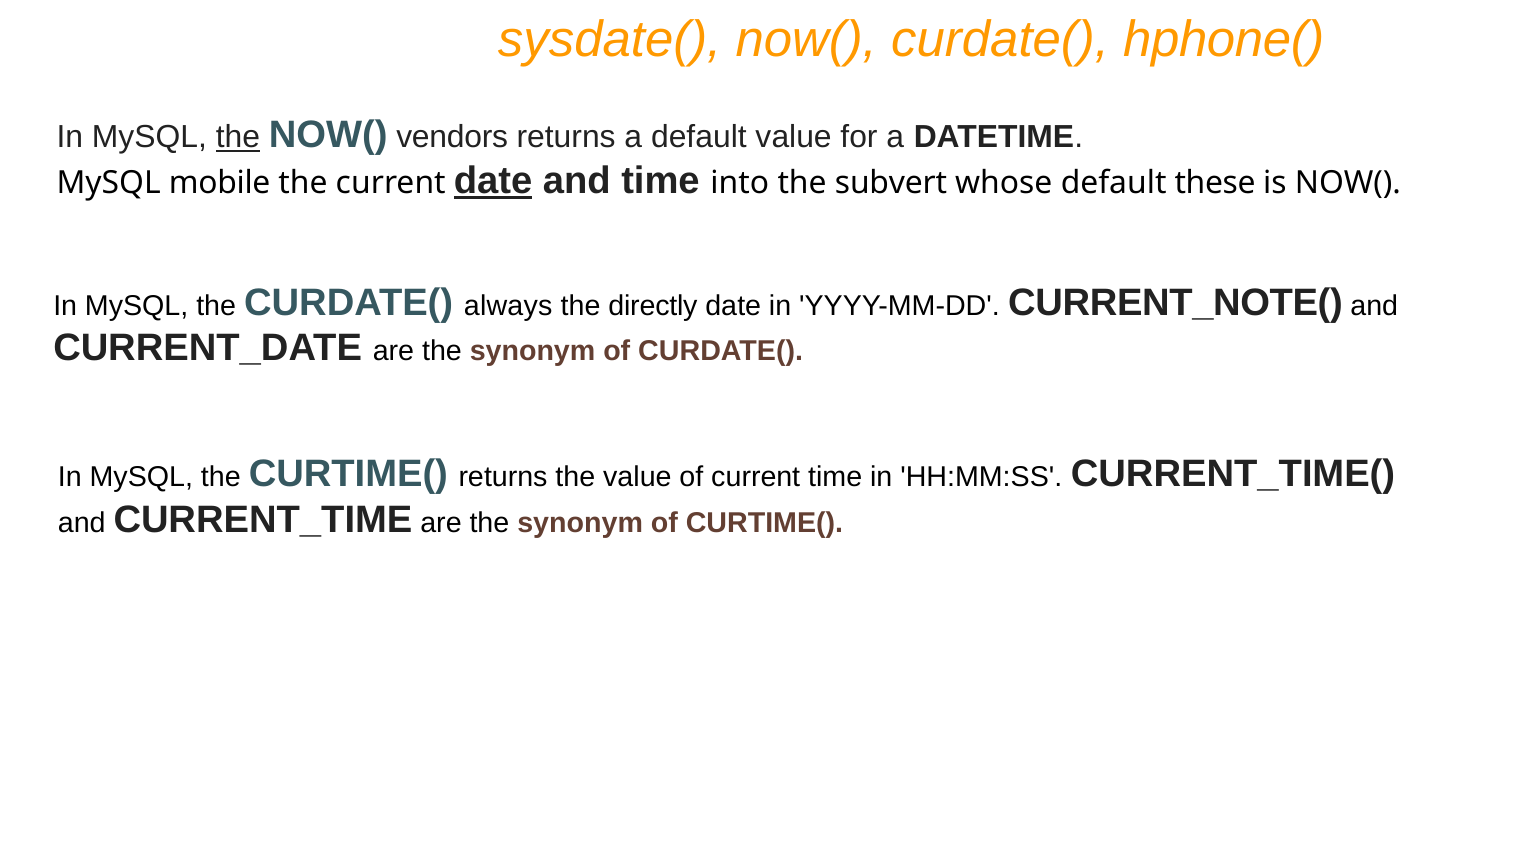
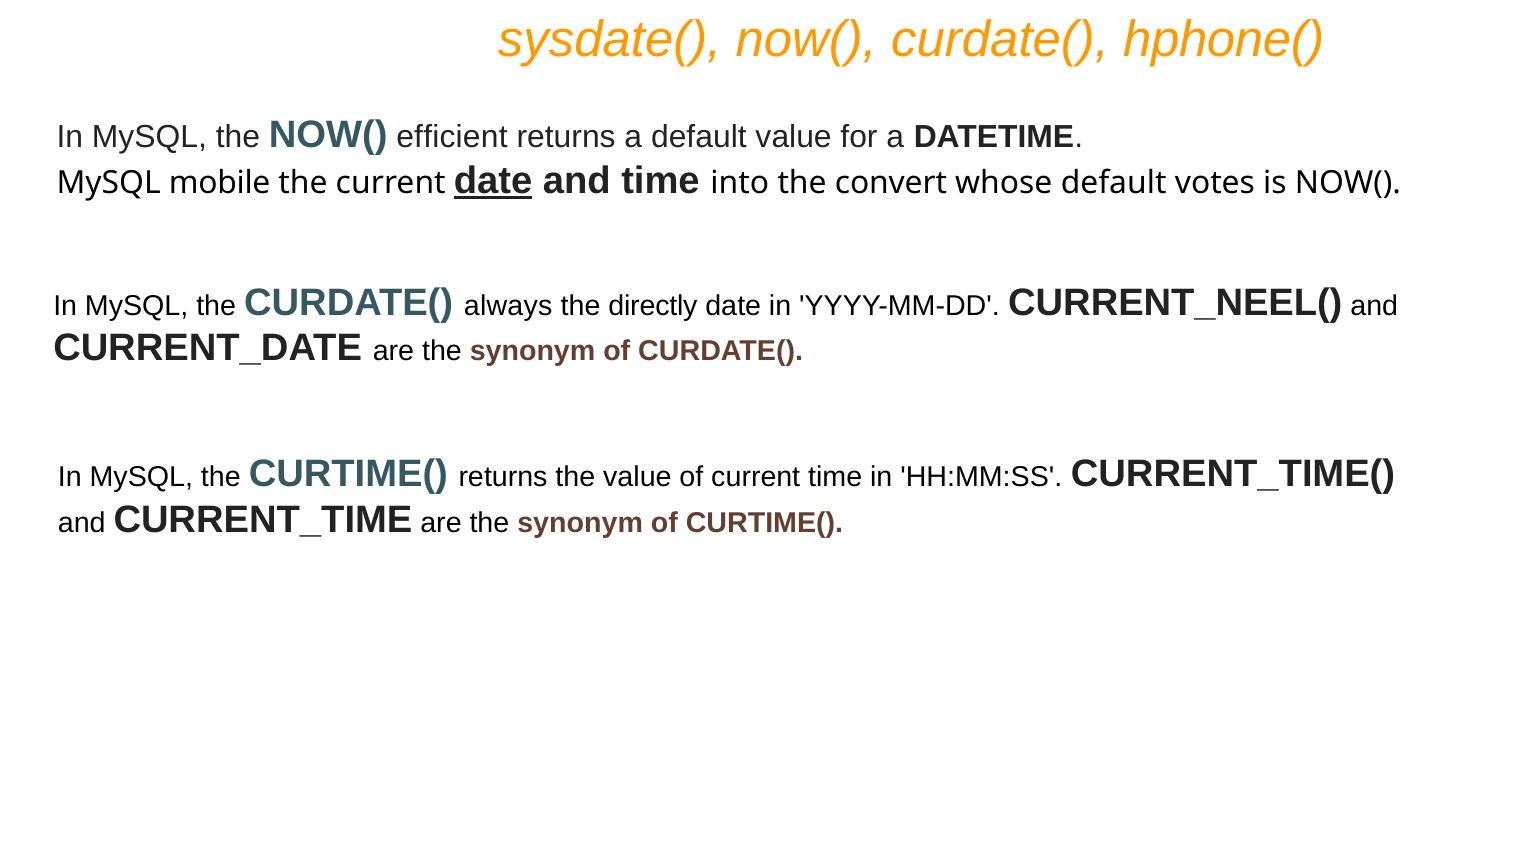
the at (238, 137) underline: present -> none
vendors: vendors -> efficient
subvert: subvert -> convert
these: these -> votes
CURRENT_NOTE(: CURRENT_NOTE( -> CURRENT_NEEL(
